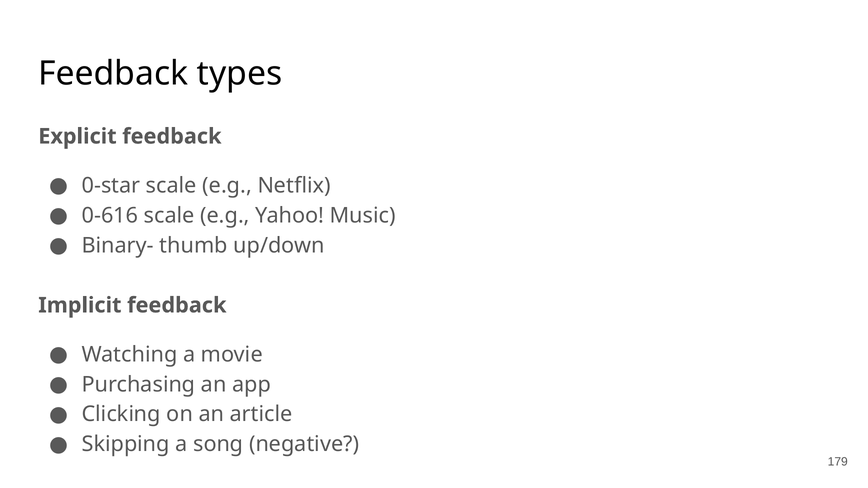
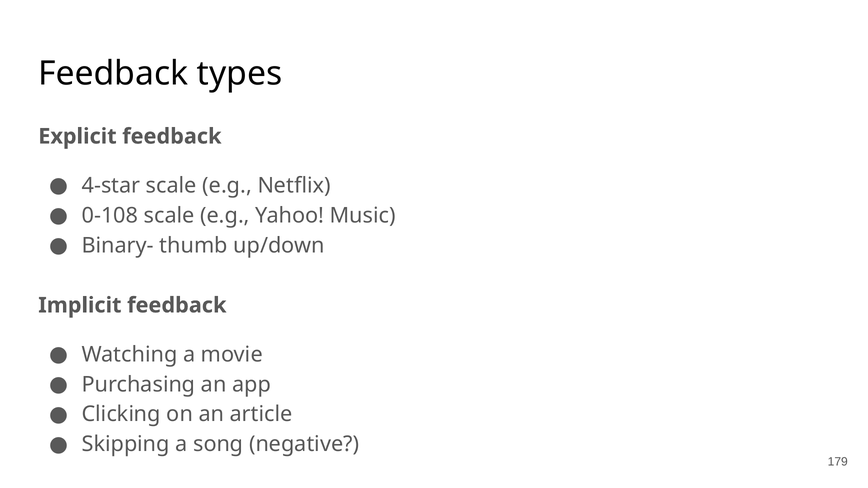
0-star: 0-star -> 4-star
0-616: 0-616 -> 0-108
